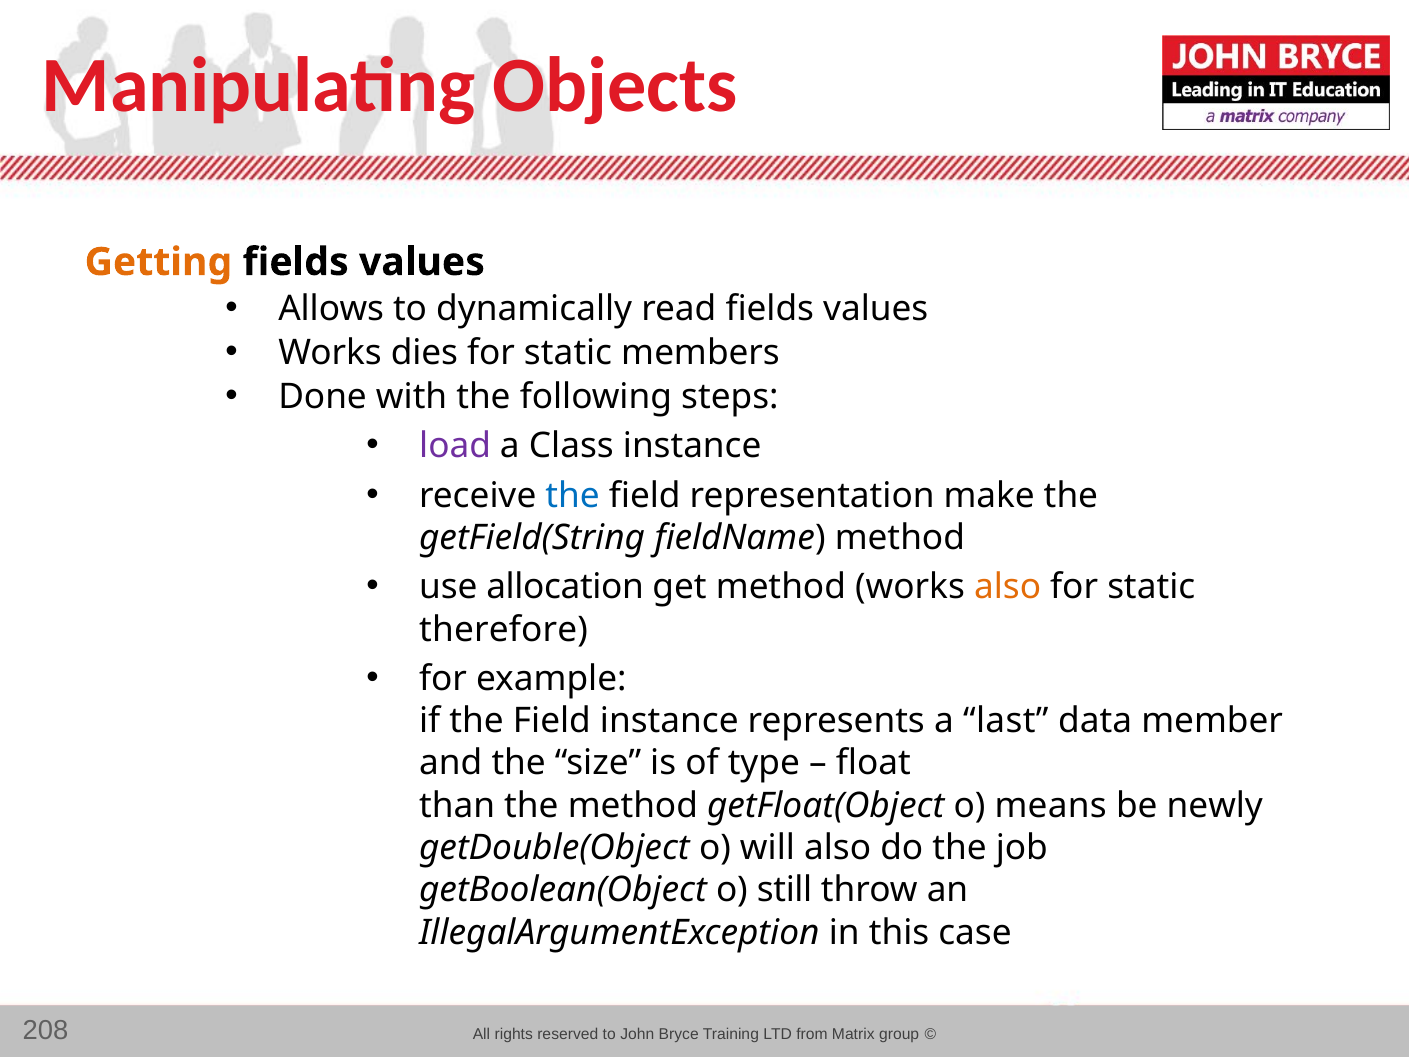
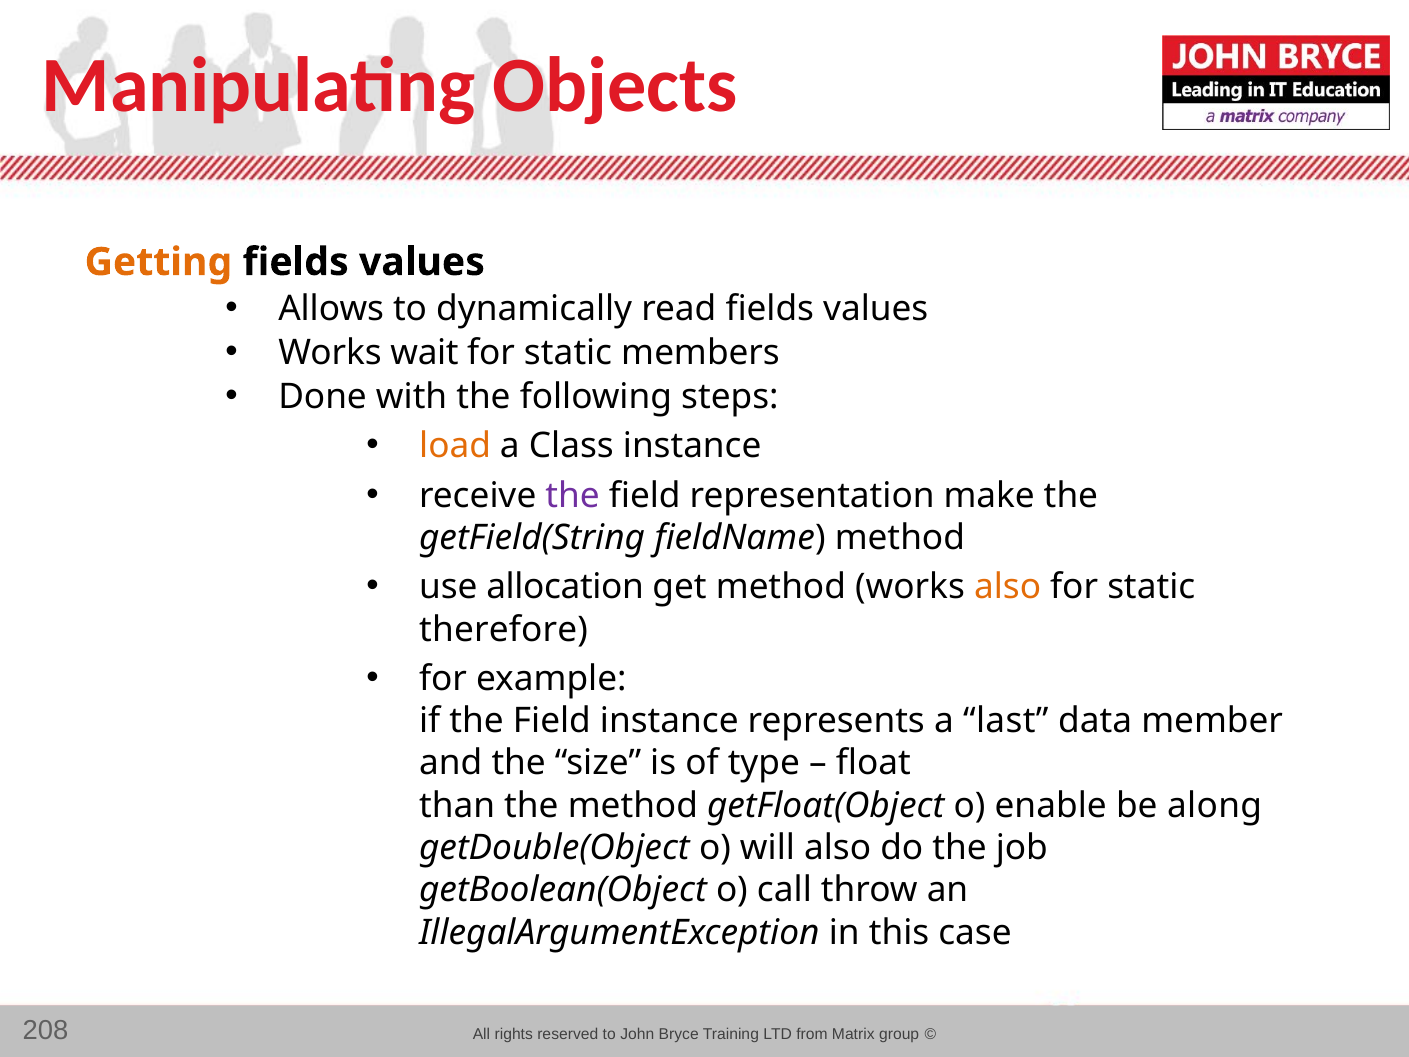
dies: dies -> wait
load colour: purple -> orange
the at (573, 495) colour: blue -> purple
means: means -> enable
newly: newly -> along
still: still -> call
